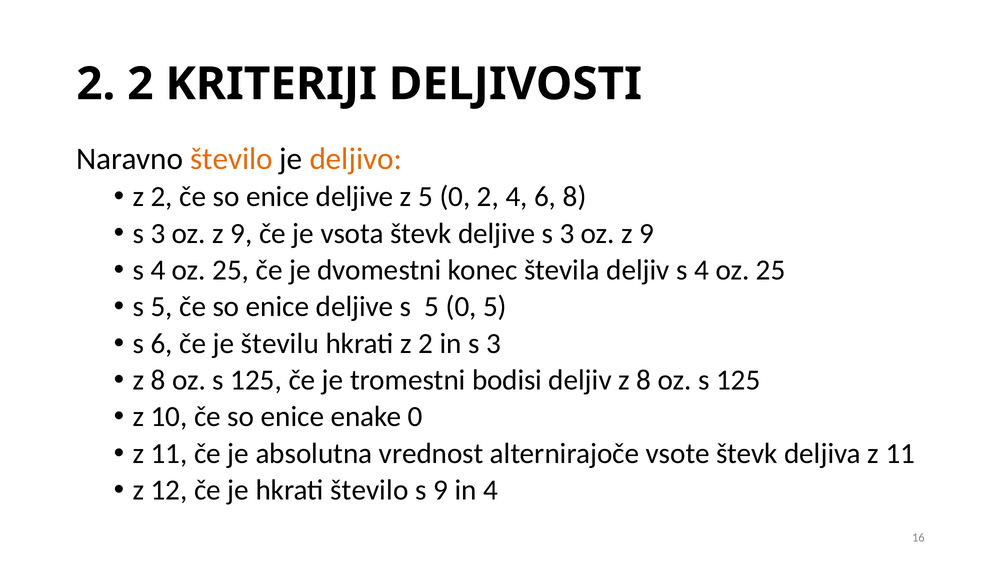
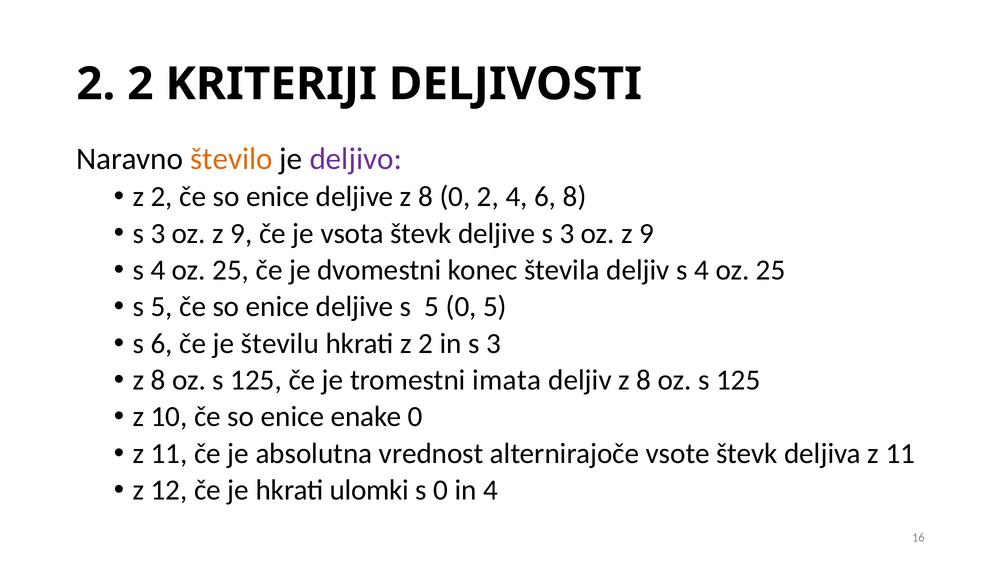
deljivo colour: orange -> purple
deljive z 5: 5 -> 8
bodisi: bodisi -> imata
hkrati število: število -> ulomki
s 9: 9 -> 0
